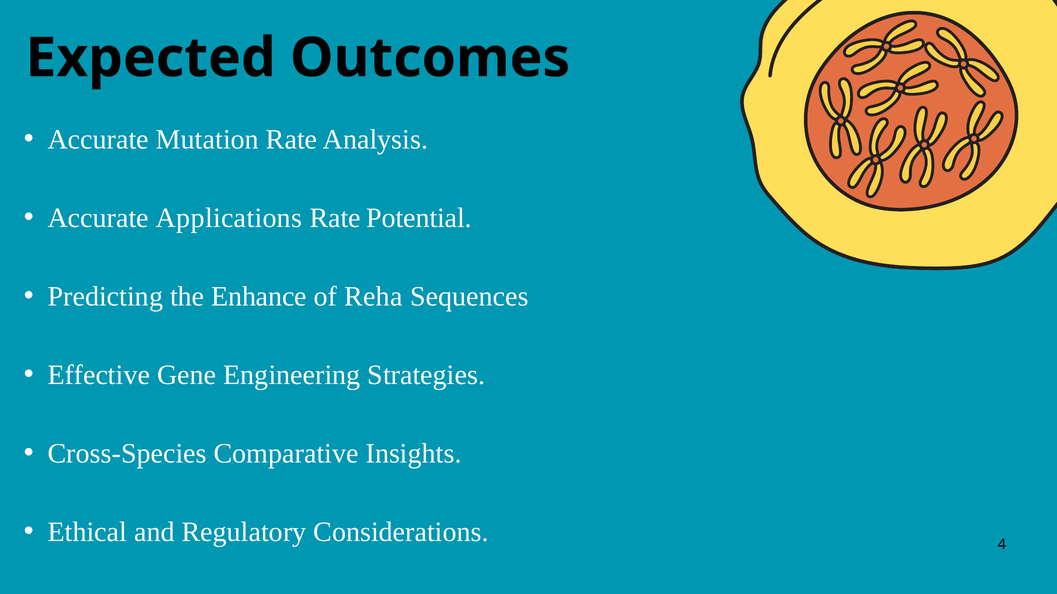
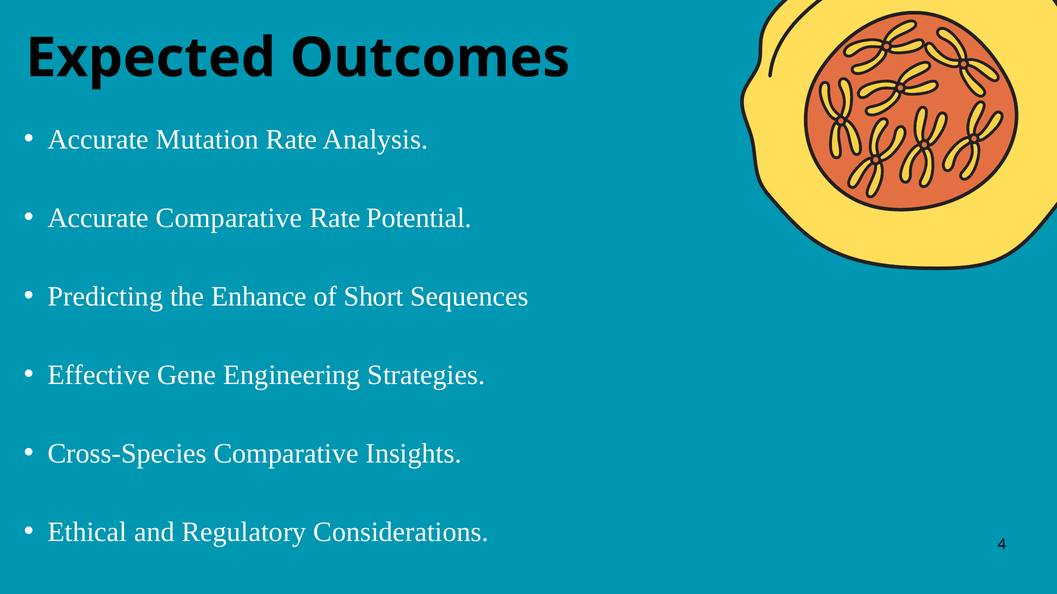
Accurate Applications: Applications -> Comparative
Reha: Reha -> Short
